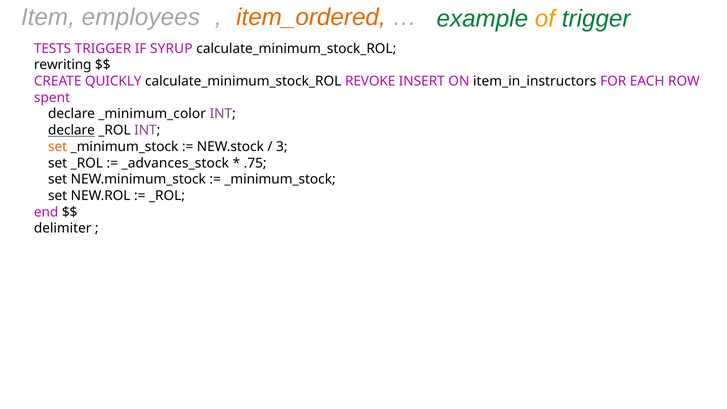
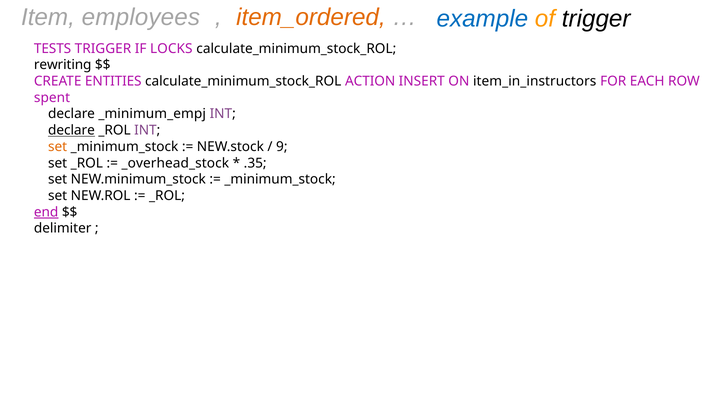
example colour: green -> blue
trigger at (596, 19) colour: green -> black
SYRUP: SYRUP -> LOCKS
QUICKLY: QUICKLY -> ENTITIES
REVOKE: REVOKE -> ACTION
_minimum_color: _minimum_color -> _minimum_empj
3: 3 -> 9
_advances_stock: _advances_stock -> _overhead_stock
.75: .75 -> .35
end underline: none -> present
